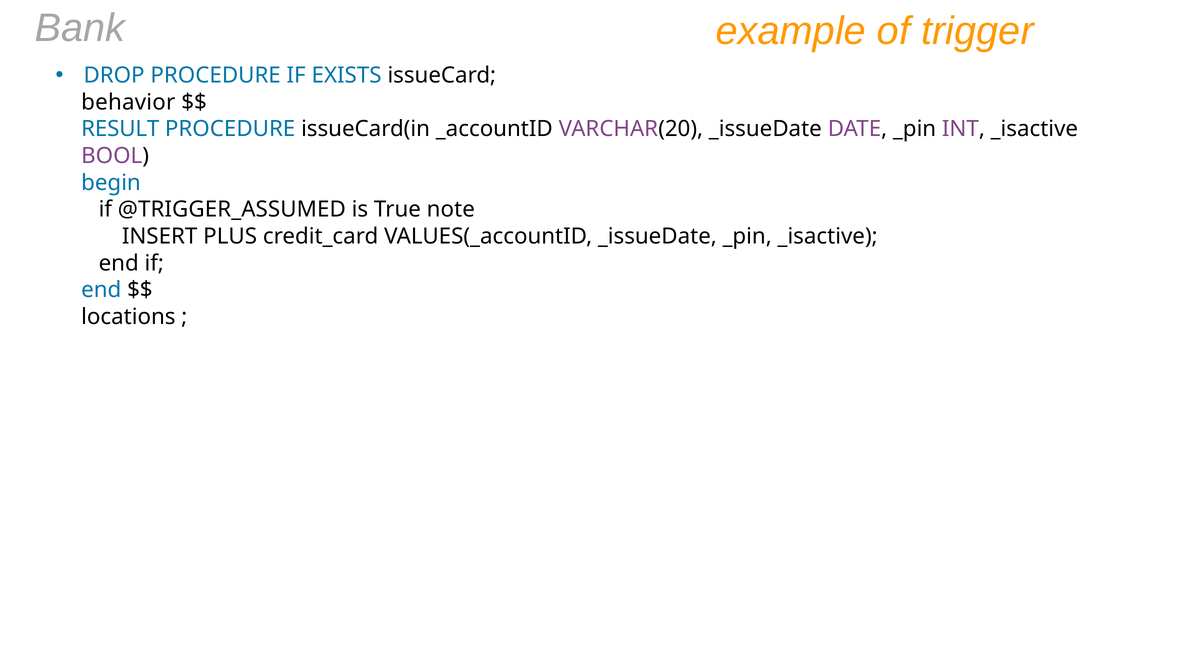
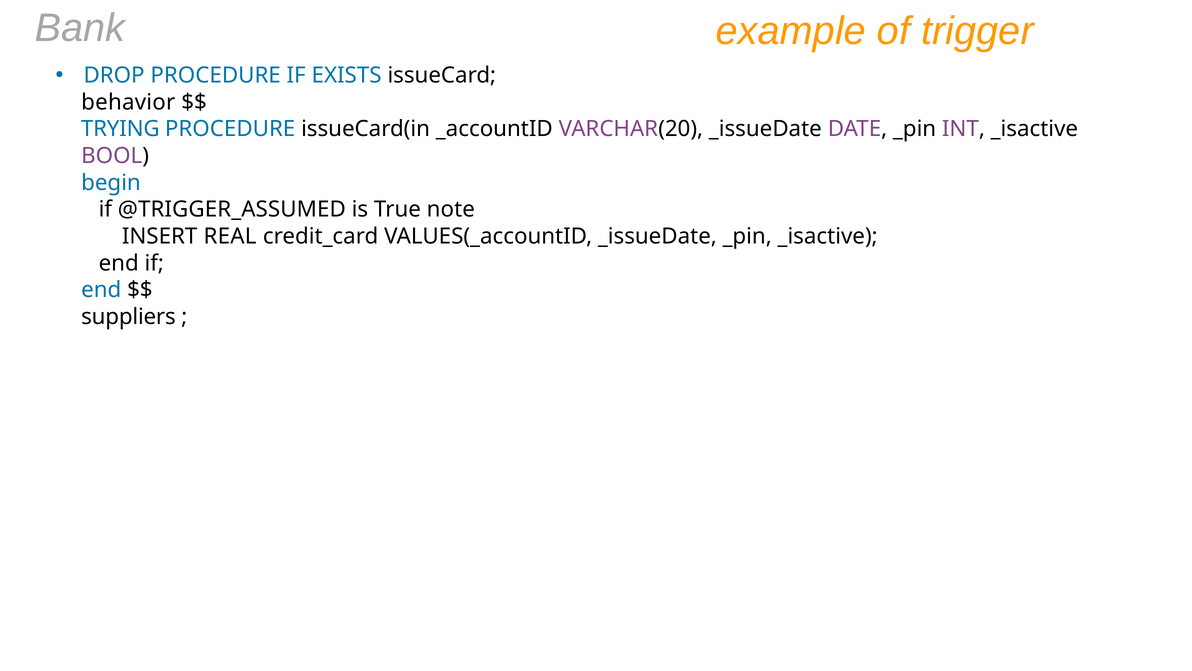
RESULT: RESULT -> TRYING
PLUS: PLUS -> REAL
locations: locations -> suppliers
